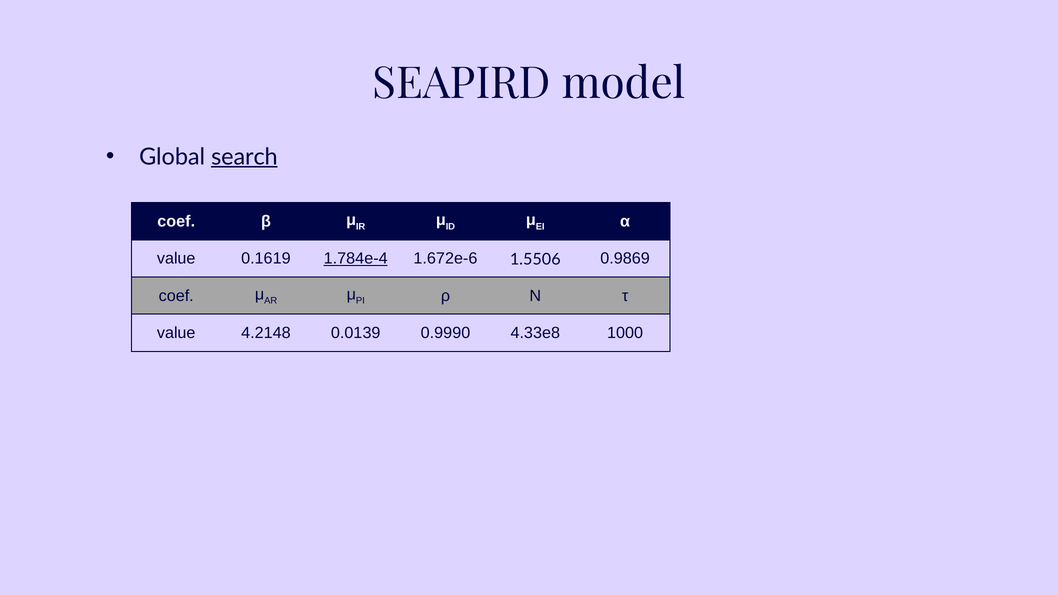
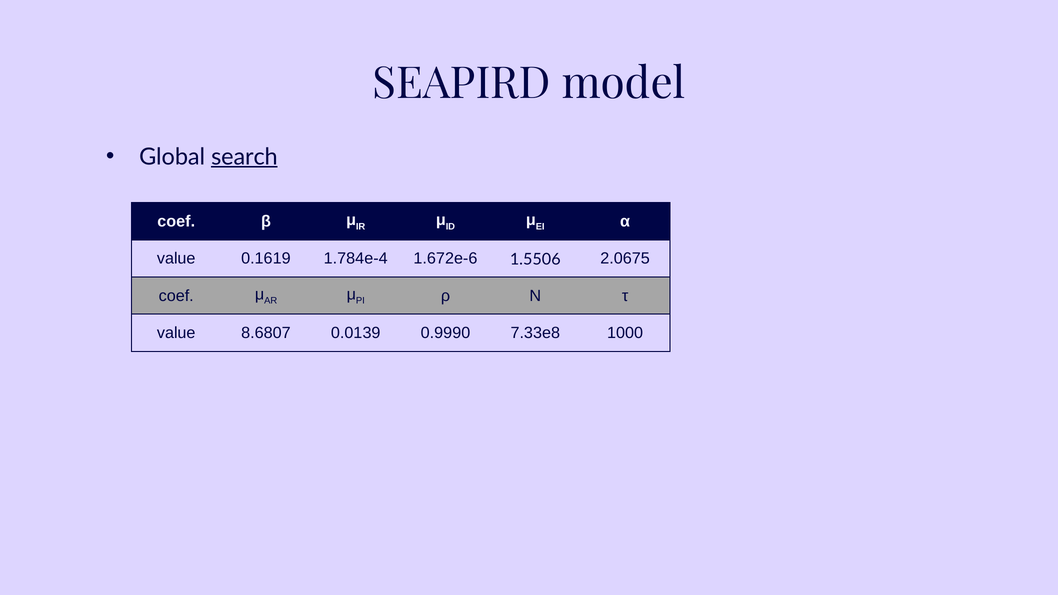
1.784e-4 underline: present -> none
0.9869: 0.9869 -> 2.0675
4.2148: 4.2148 -> 8.6807
4.33e8: 4.33e8 -> 7.33e8
